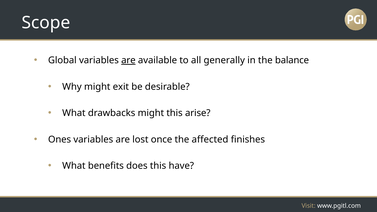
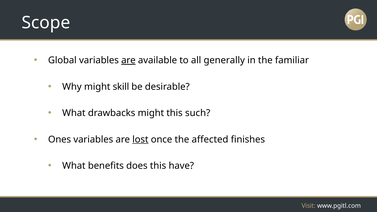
balance: balance -> familiar
exit: exit -> skill
arise: arise -> such
lost underline: none -> present
